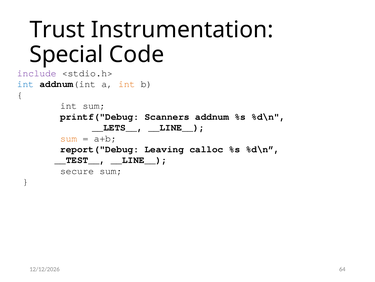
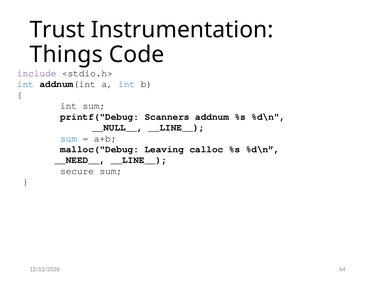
Special: Special -> Things
int at (127, 84) colour: orange -> blue
__LETS__: __LETS__ -> __NULL__
sum at (69, 138) colour: orange -> blue
report("Debug: report("Debug -> malloc("Debug
__TEST__: __TEST__ -> __NEED__
